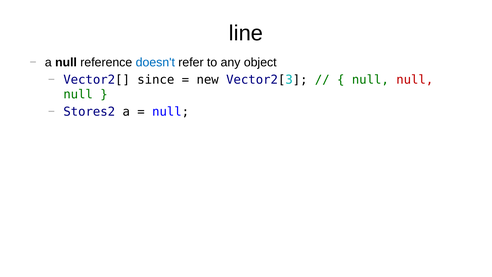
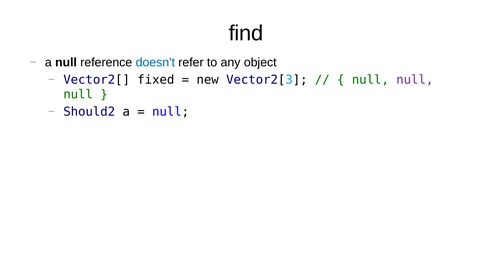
line: line -> find
since: since -> fixed
null at (415, 80) colour: red -> purple
Stores2: Stores2 -> Should2
